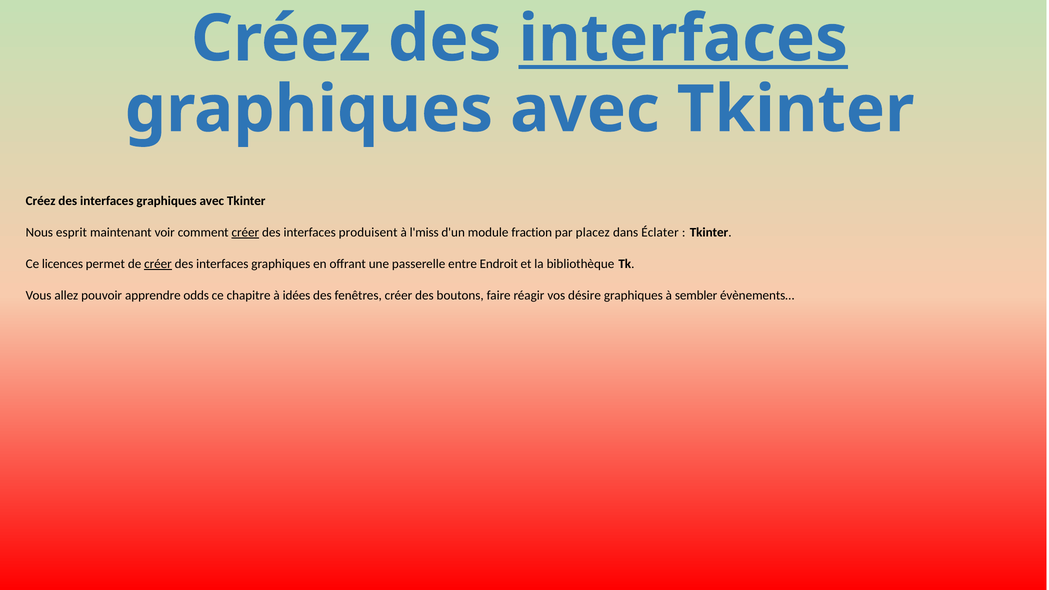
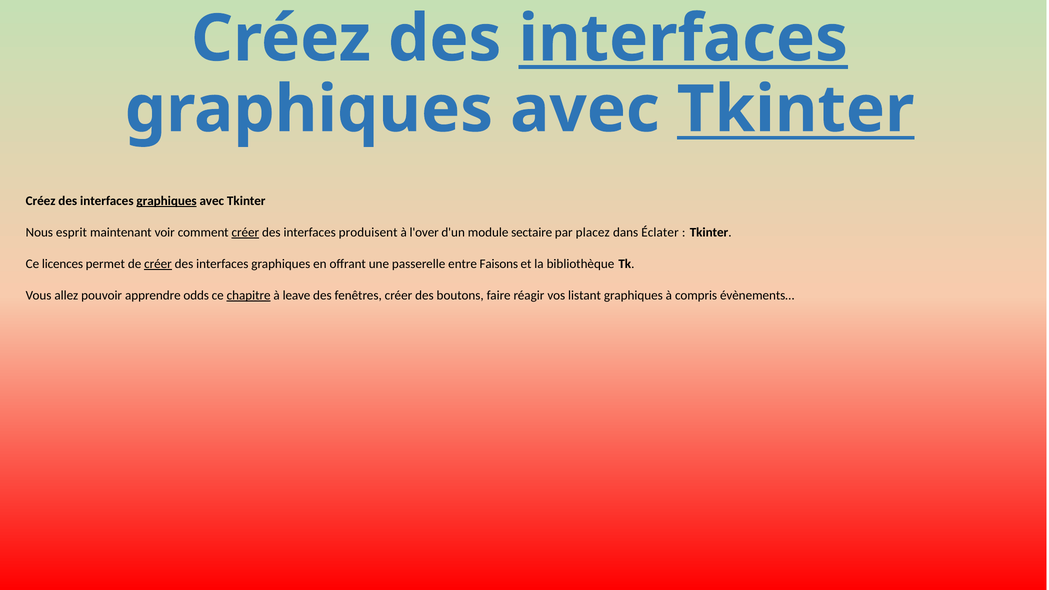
Tkinter at (796, 110) underline: none -> present
graphiques at (167, 201) underline: none -> present
l'miss: l'miss -> l'over
fraction: fraction -> sectaire
Endroit: Endroit -> Faisons
chapitre underline: none -> present
idées: idées -> leave
désire: désire -> listant
sembler: sembler -> compris
